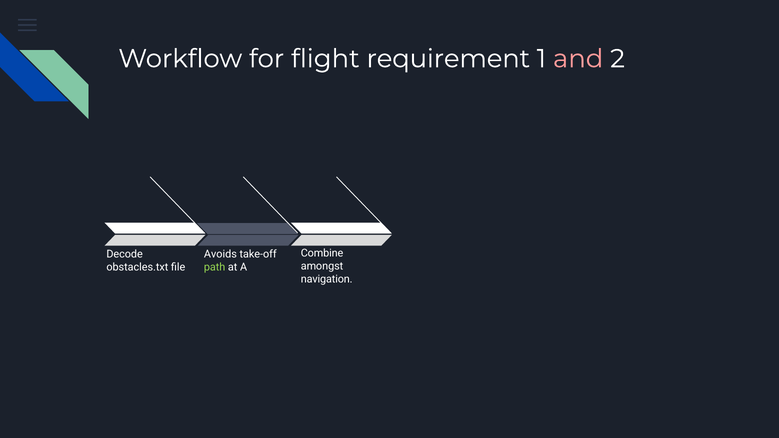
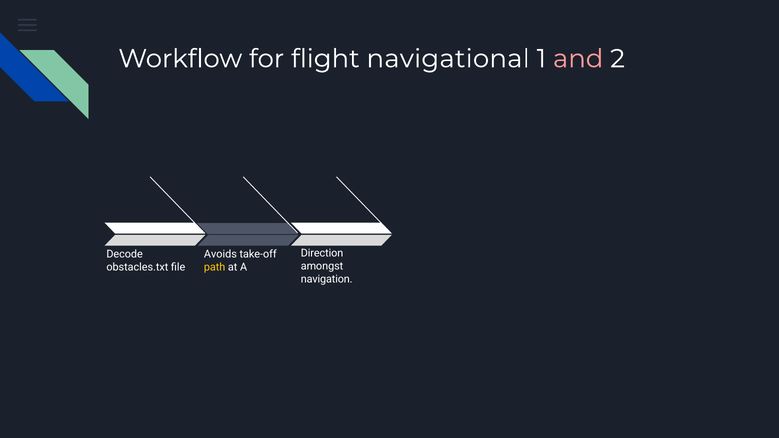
requirement: requirement -> navigational
Combine: Combine -> Direction
path colour: light green -> yellow
